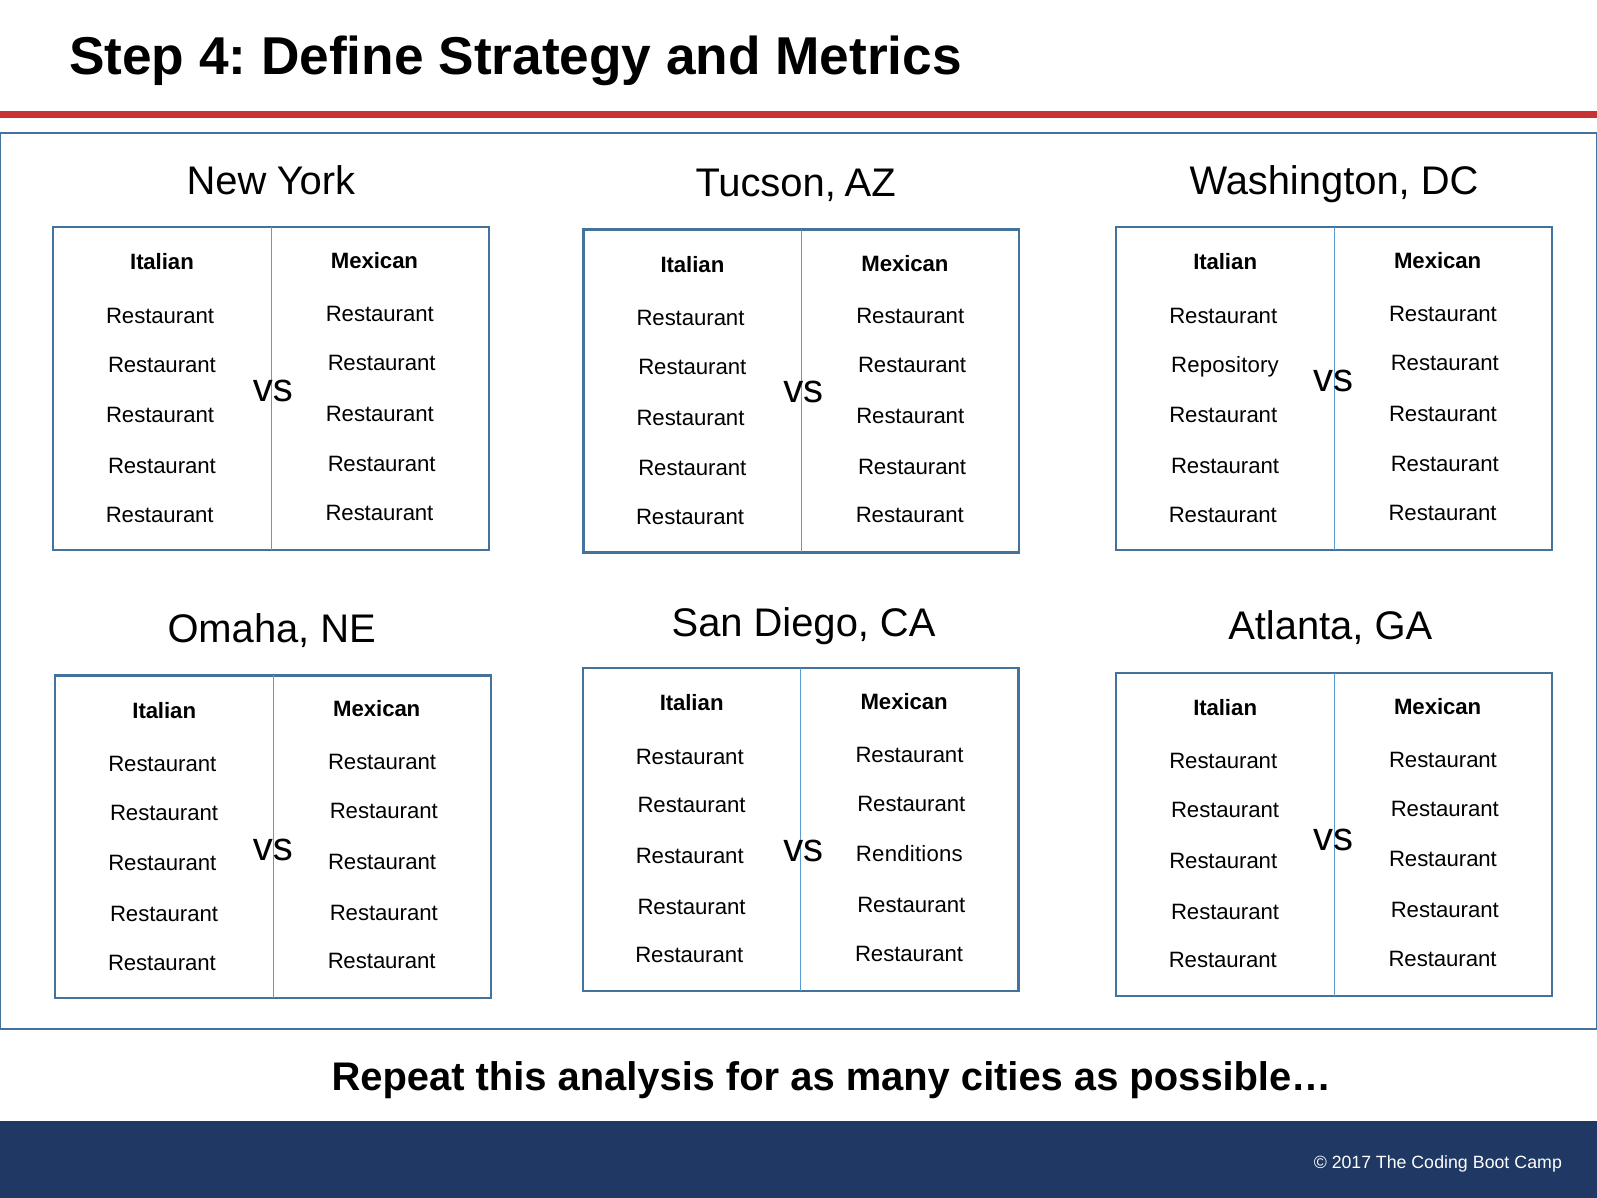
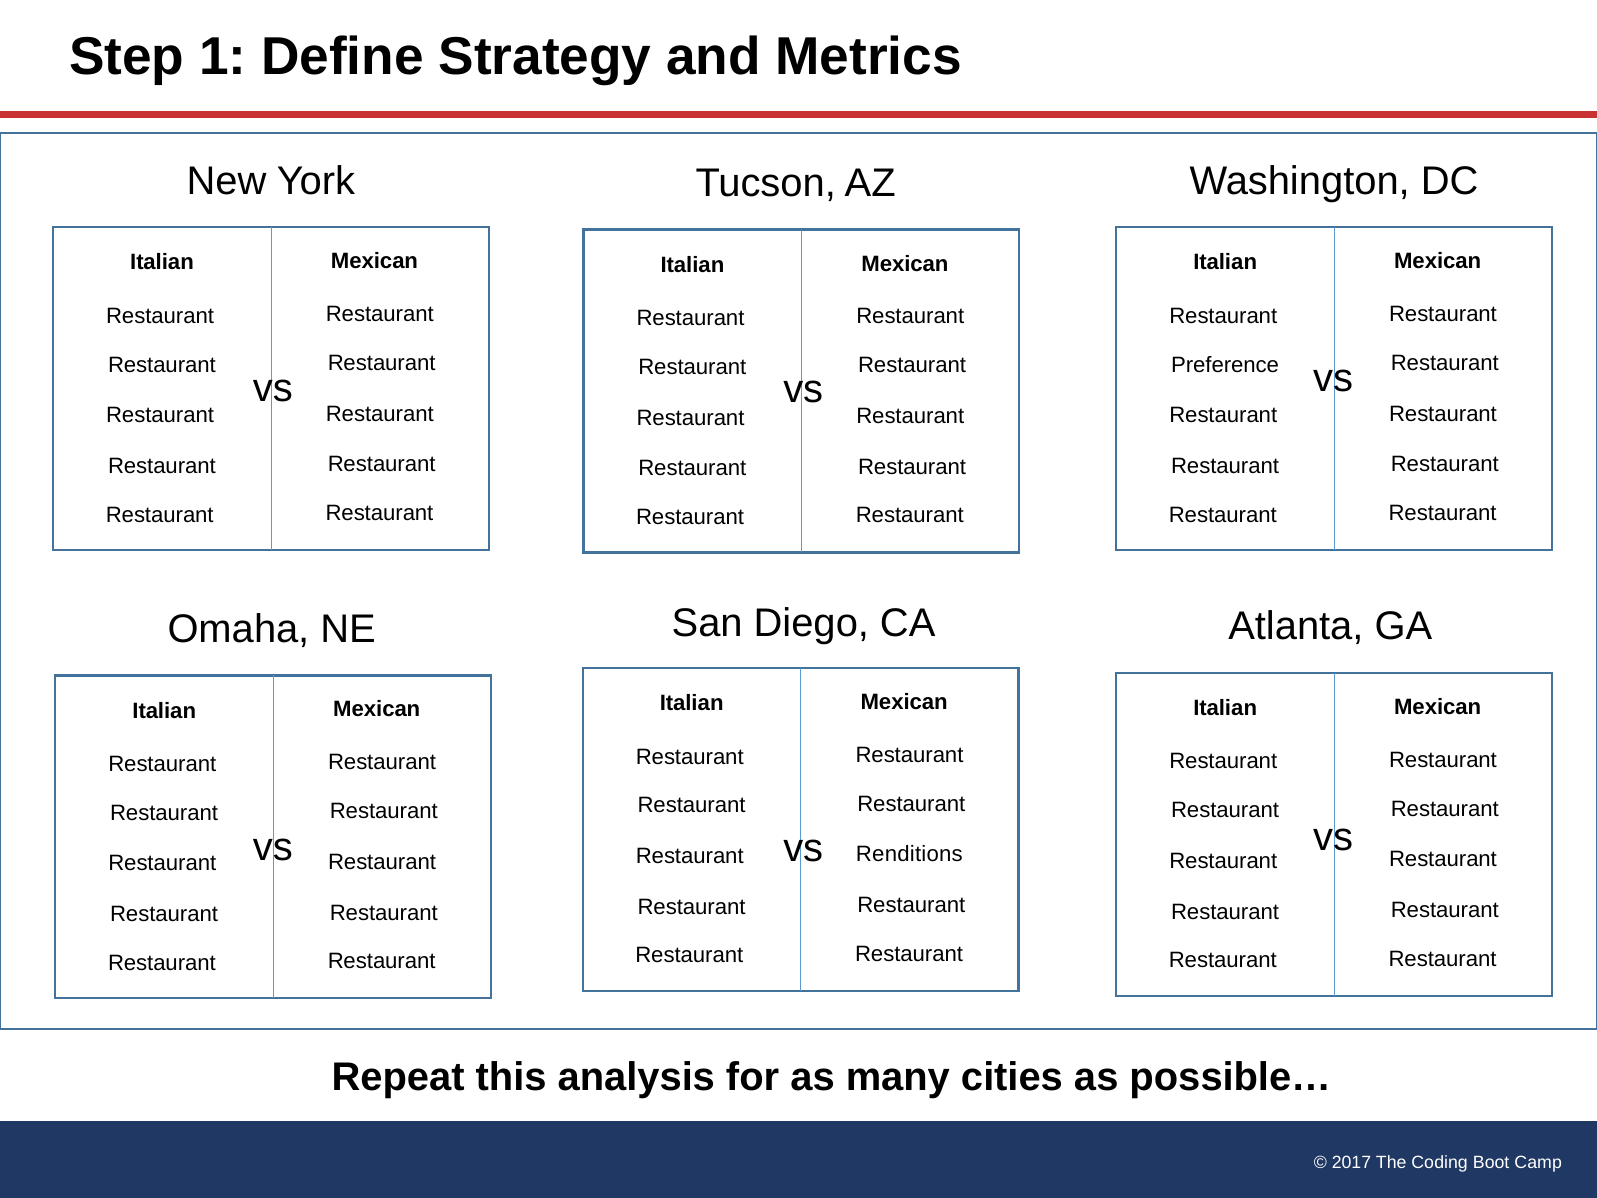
4: 4 -> 1
Repository: Repository -> Preference
